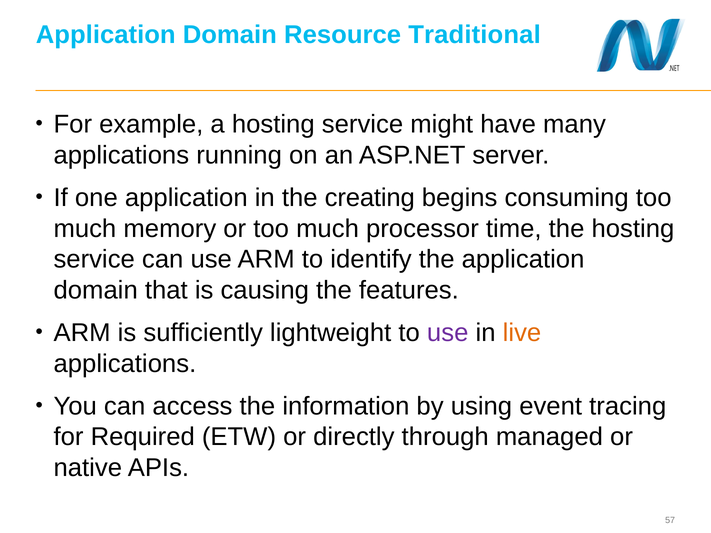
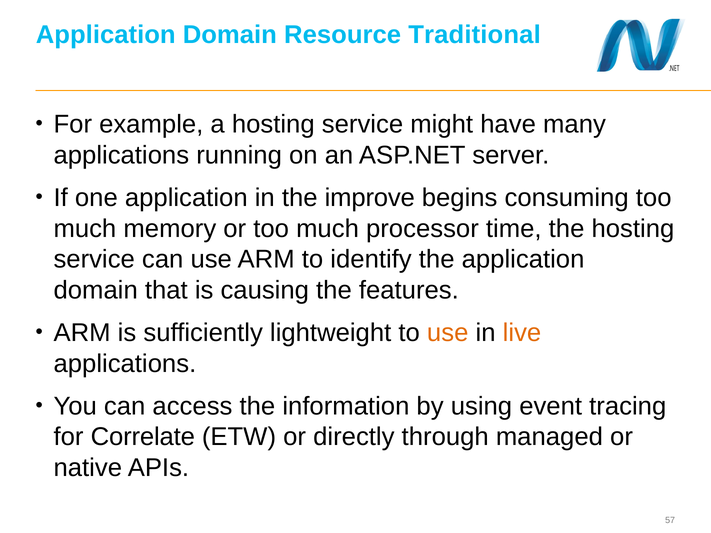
creating: creating -> improve
use at (448, 333) colour: purple -> orange
Required: Required -> Correlate
